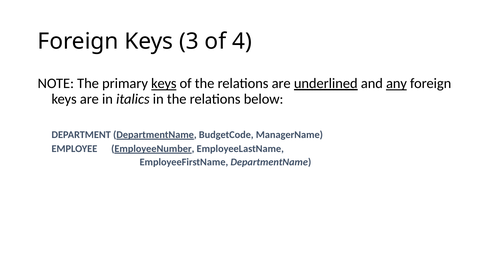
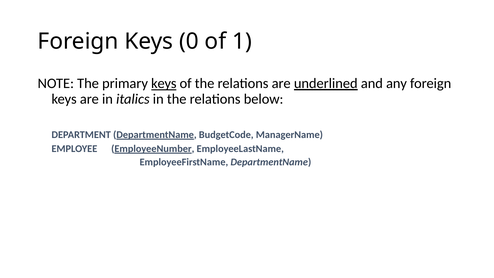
3: 3 -> 0
4: 4 -> 1
any underline: present -> none
